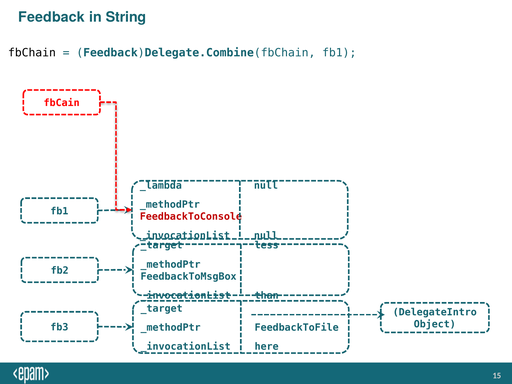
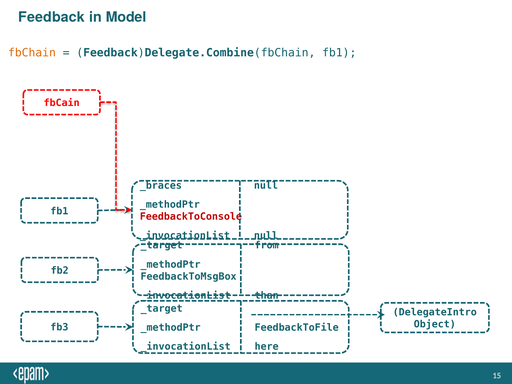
String: String -> Model
fbChain colour: black -> orange
_lambda: _lambda -> _braces
less: less -> from
